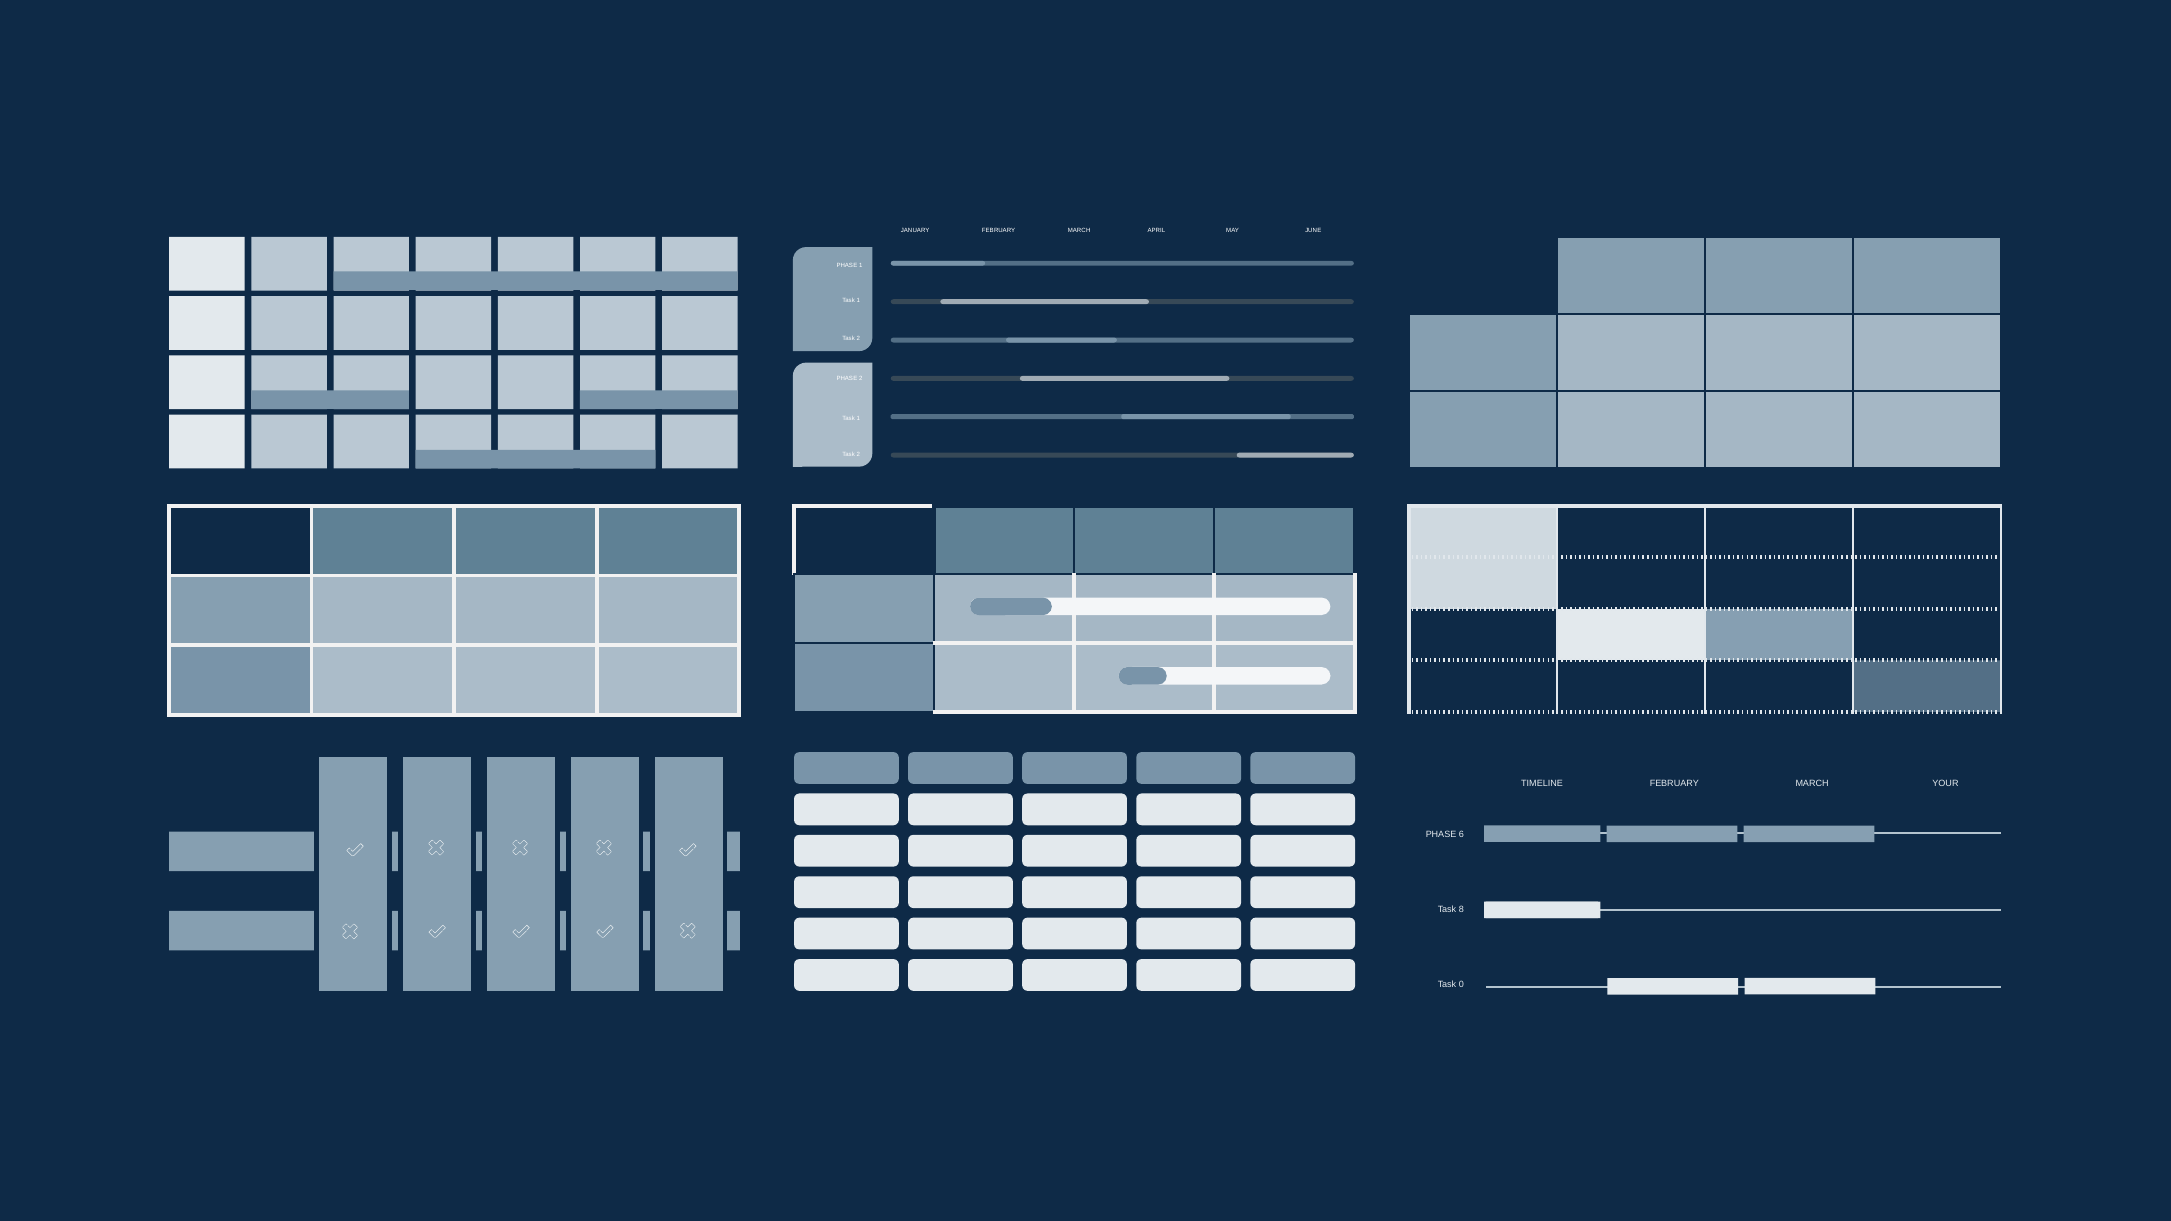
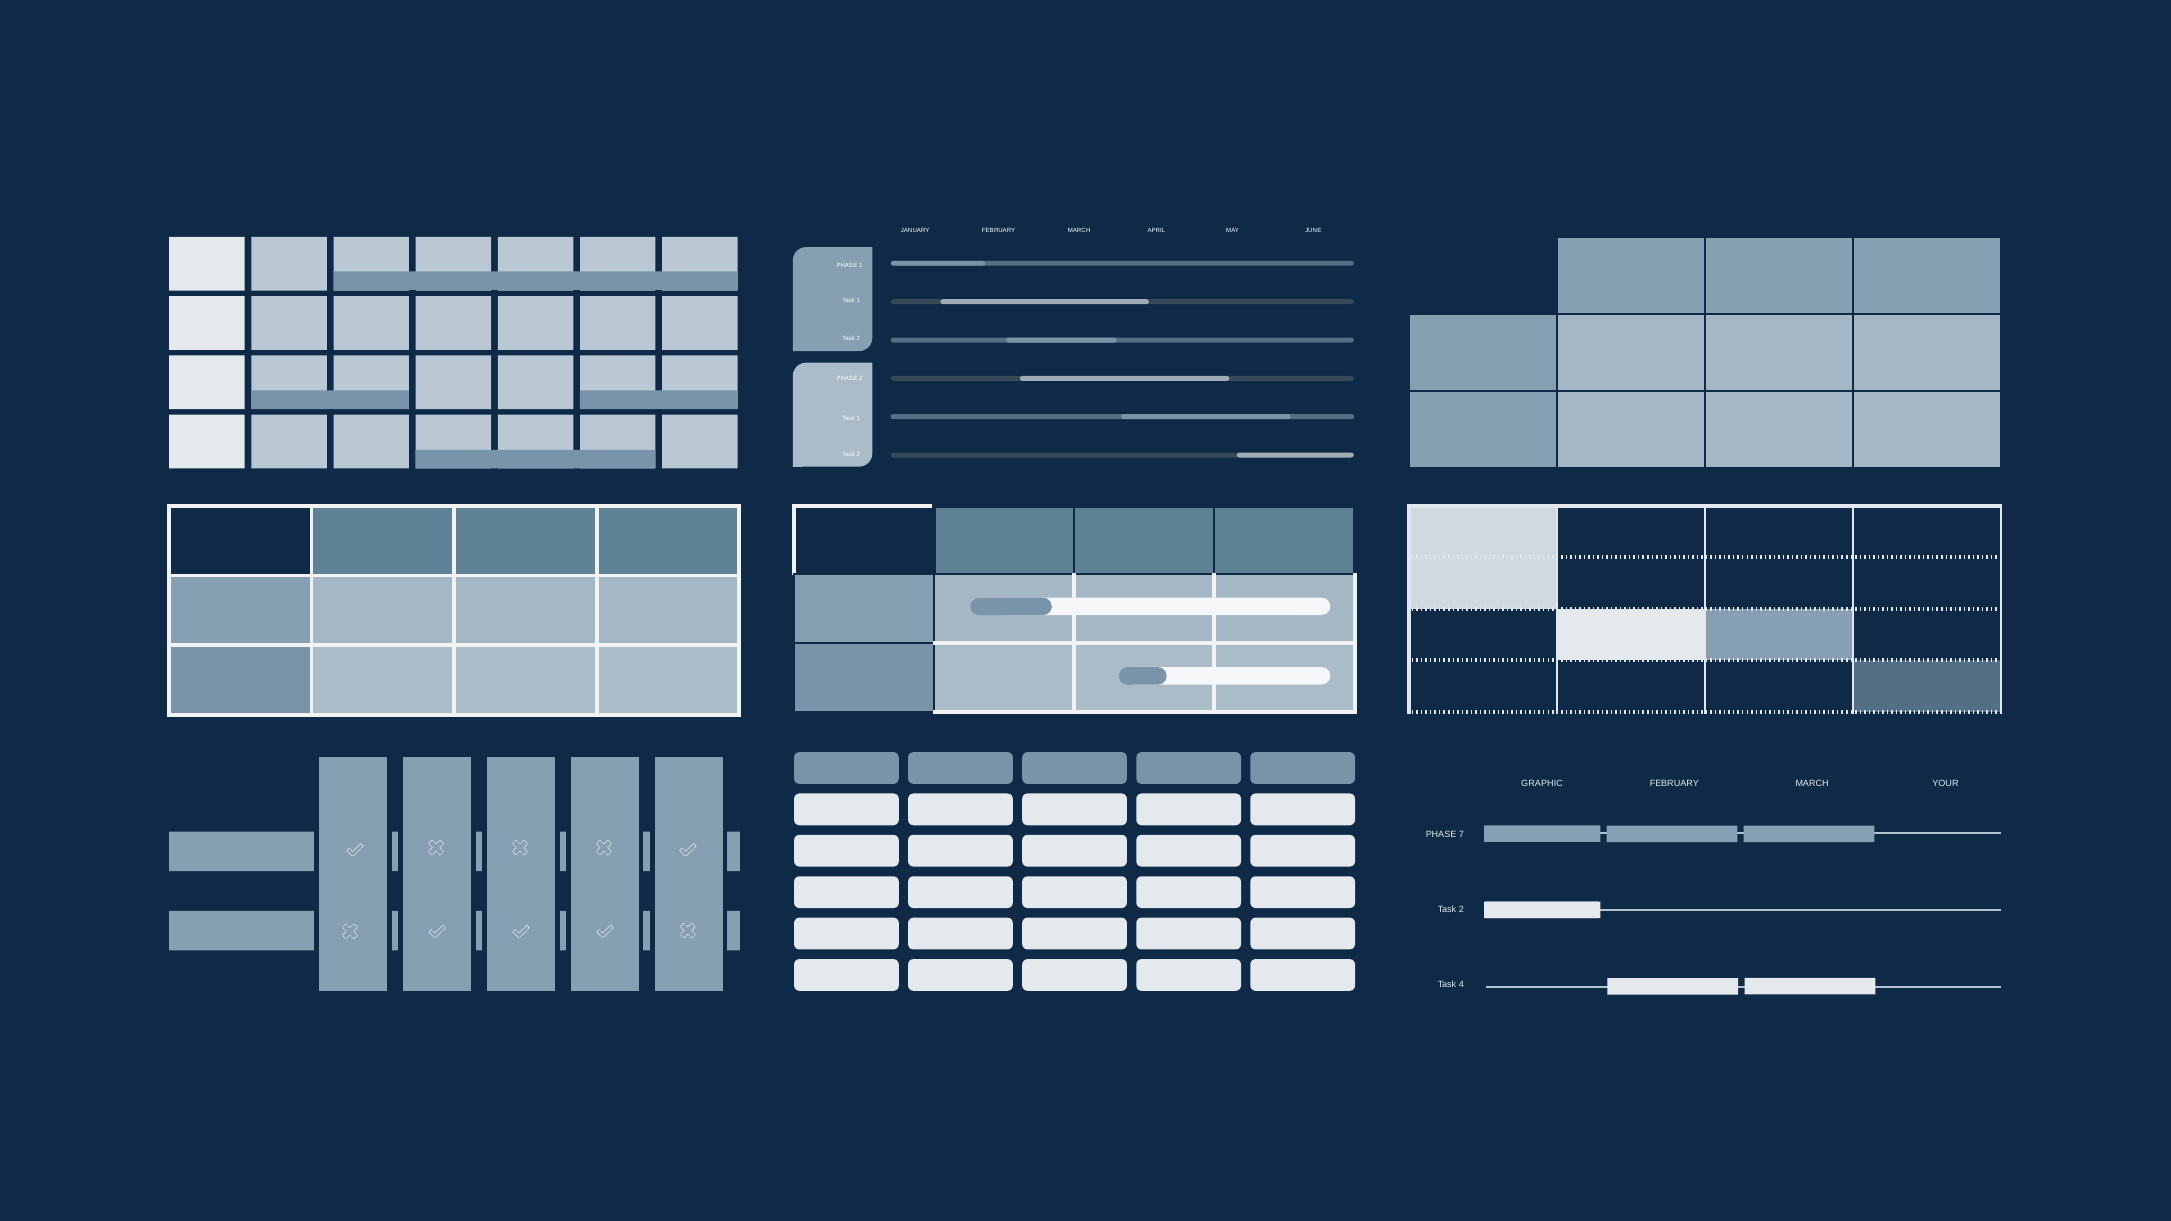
TIMELINE: TIMELINE -> GRAPHIC
6: 6 -> 7
8 at (1461, 909): 8 -> 2
0: 0 -> 4
